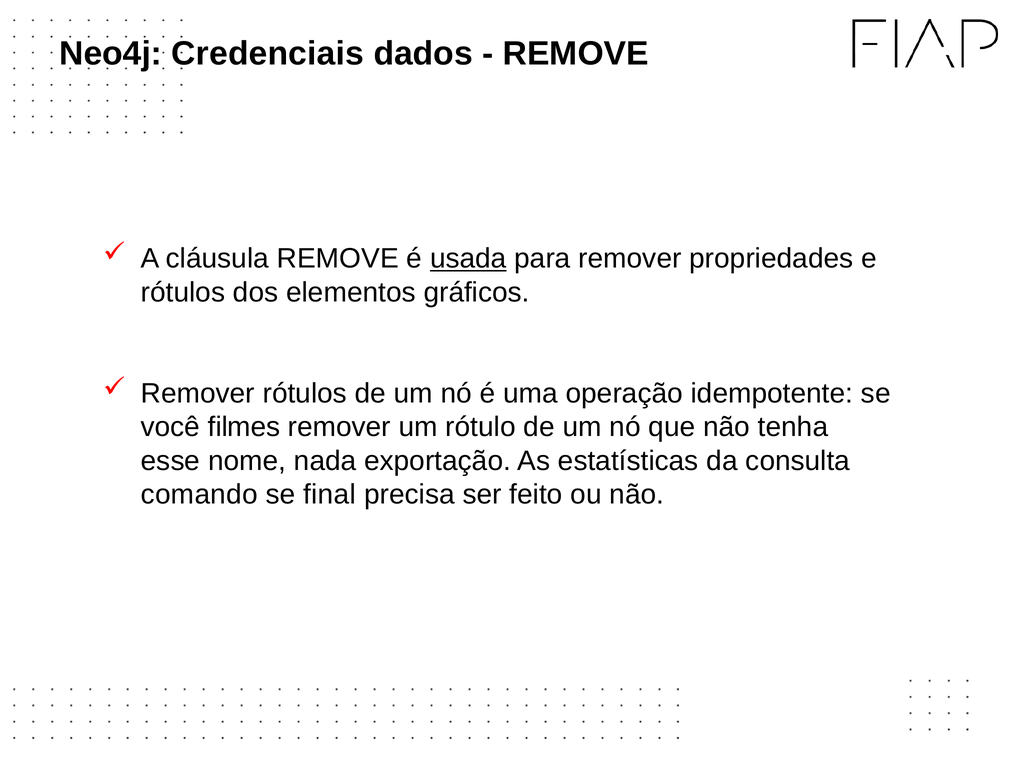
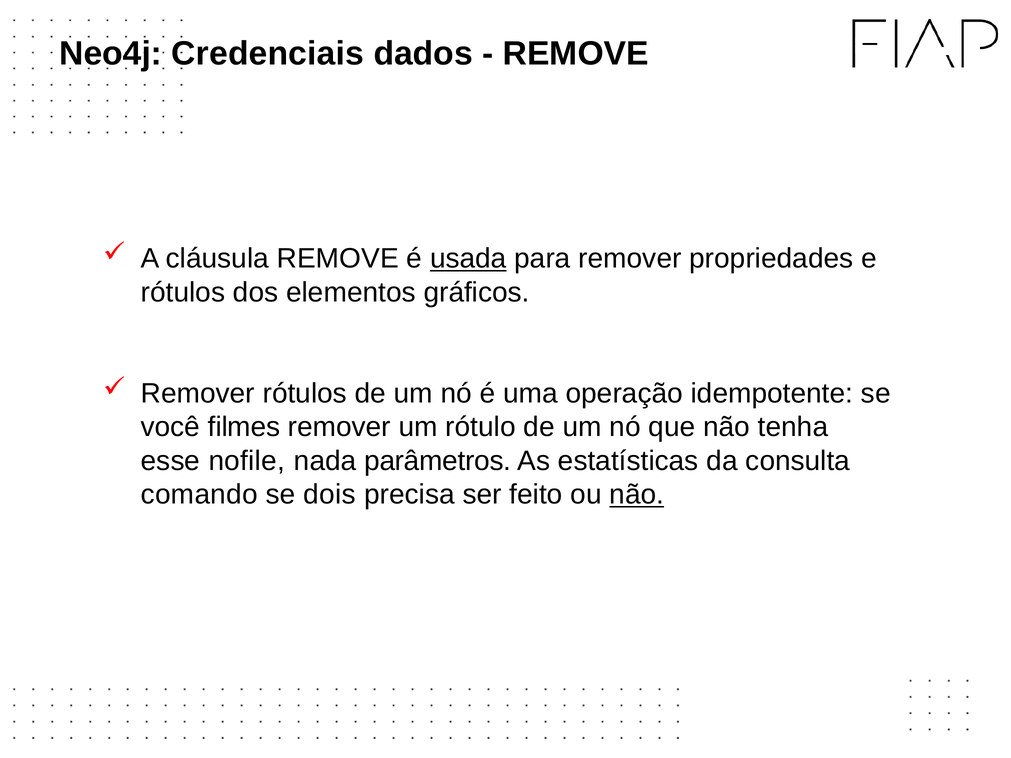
nome: nome -> nofile
exportação: exportação -> parâmetros
final: final -> dois
não at (637, 495) underline: none -> present
